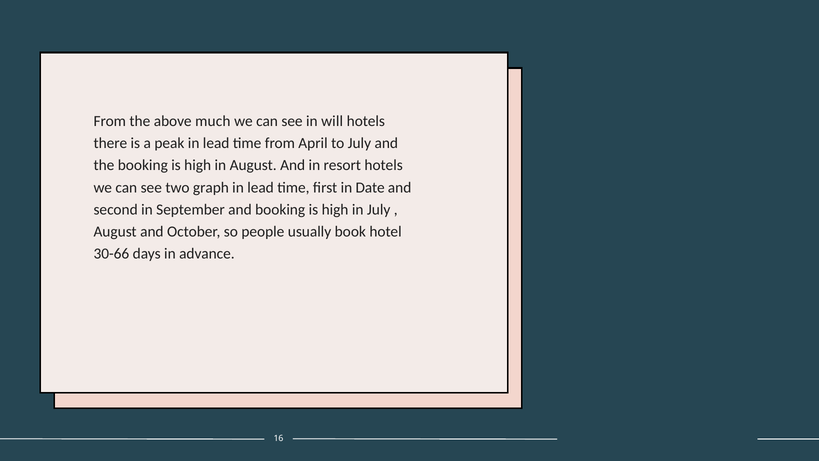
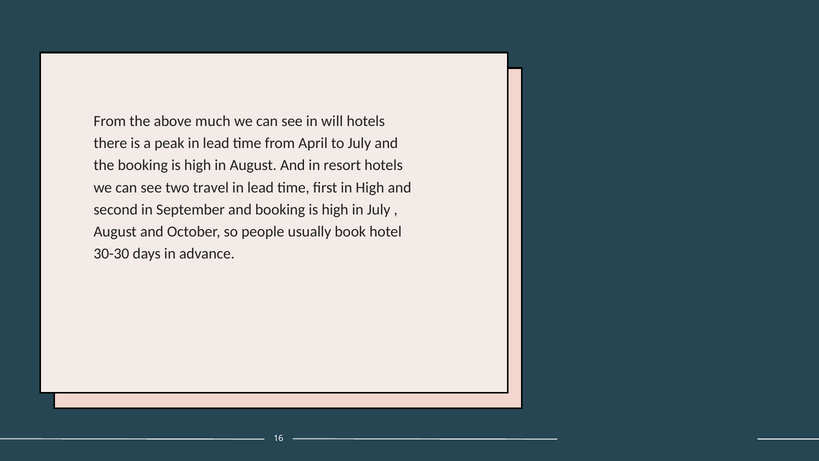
graph: graph -> travel
in Date: Date -> High
30-66: 30-66 -> 30-30
